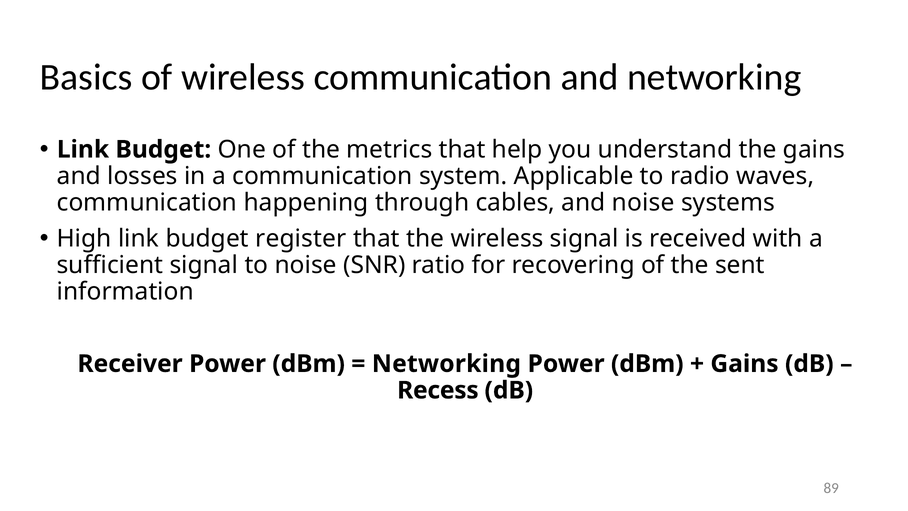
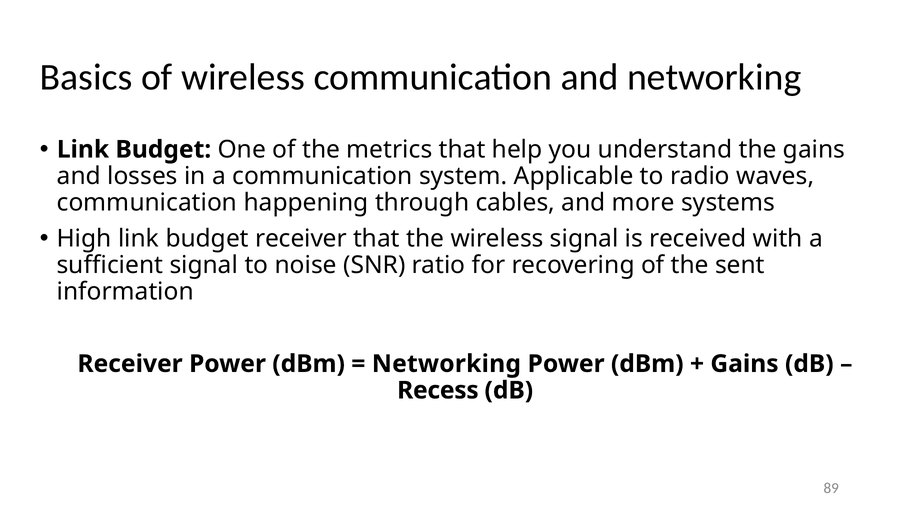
and noise: noise -> more
budget register: register -> receiver
